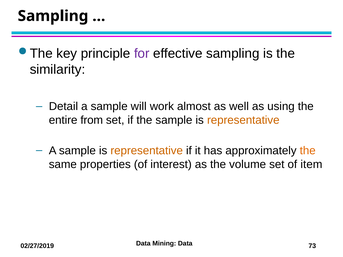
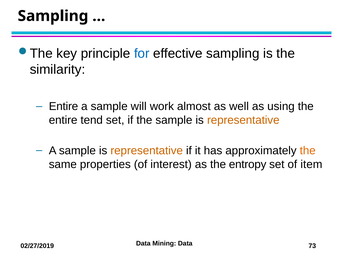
for colour: purple -> blue
Detail at (63, 107): Detail -> Entire
from: from -> tend
volume: volume -> entropy
